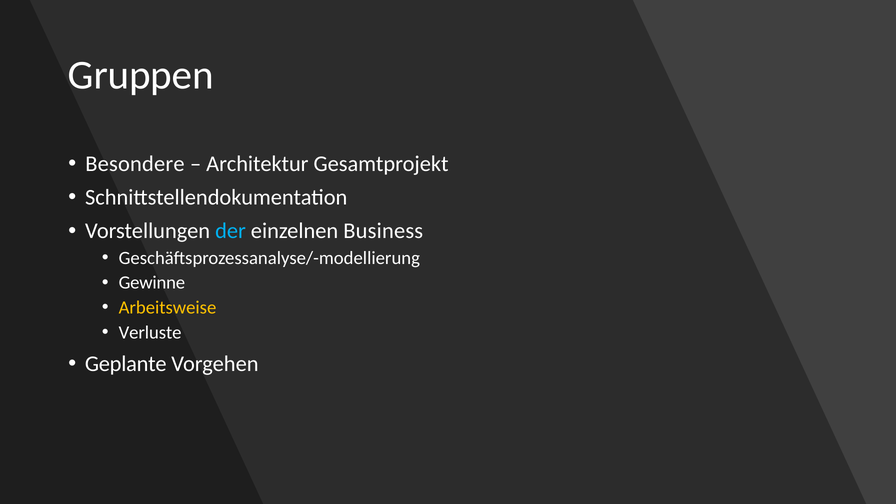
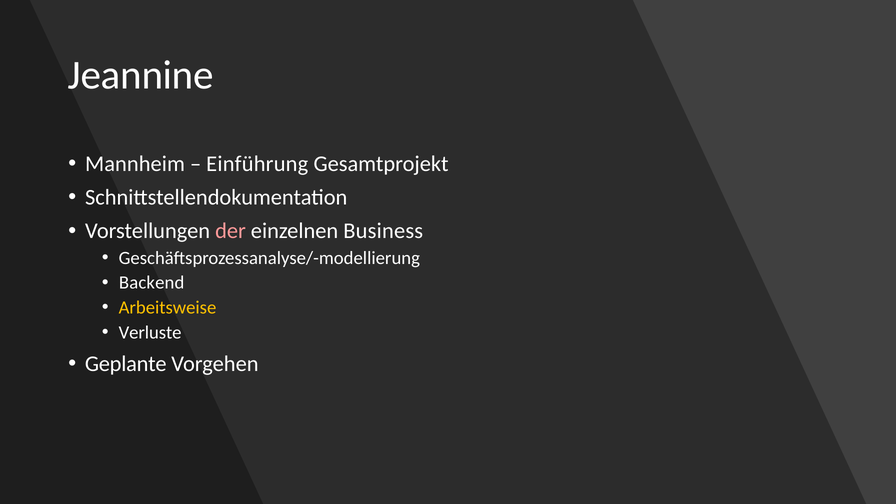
Gruppen: Gruppen -> Jeannine
Besondere: Besondere -> Mannheim
Architektur: Architektur -> Einführung
der colour: light blue -> pink
Gewinne: Gewinne -> Backend
